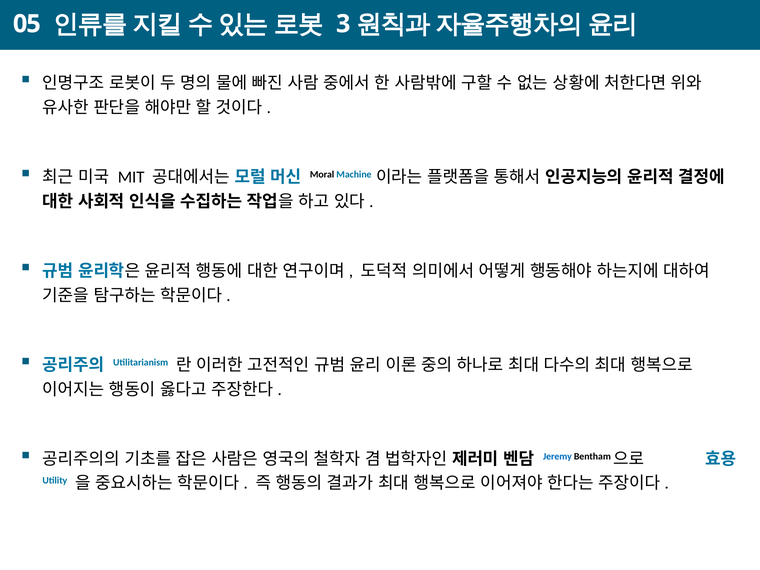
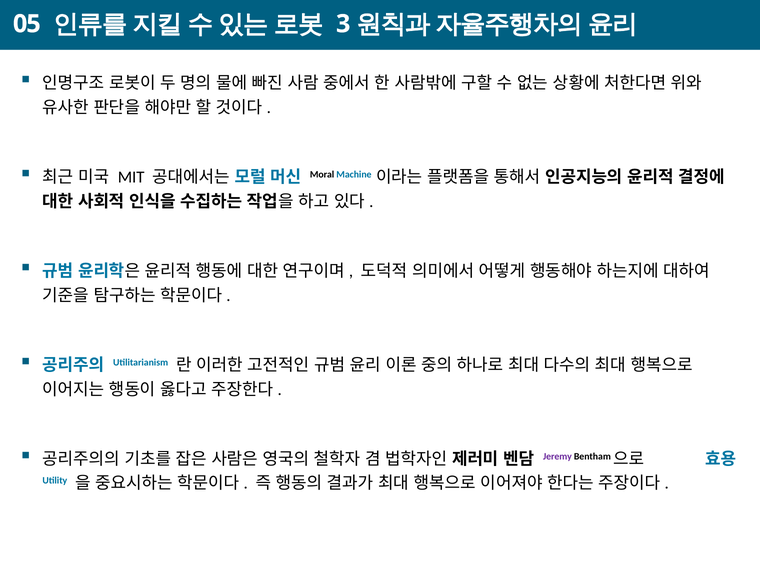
Jeremy colour: blue -> purple
